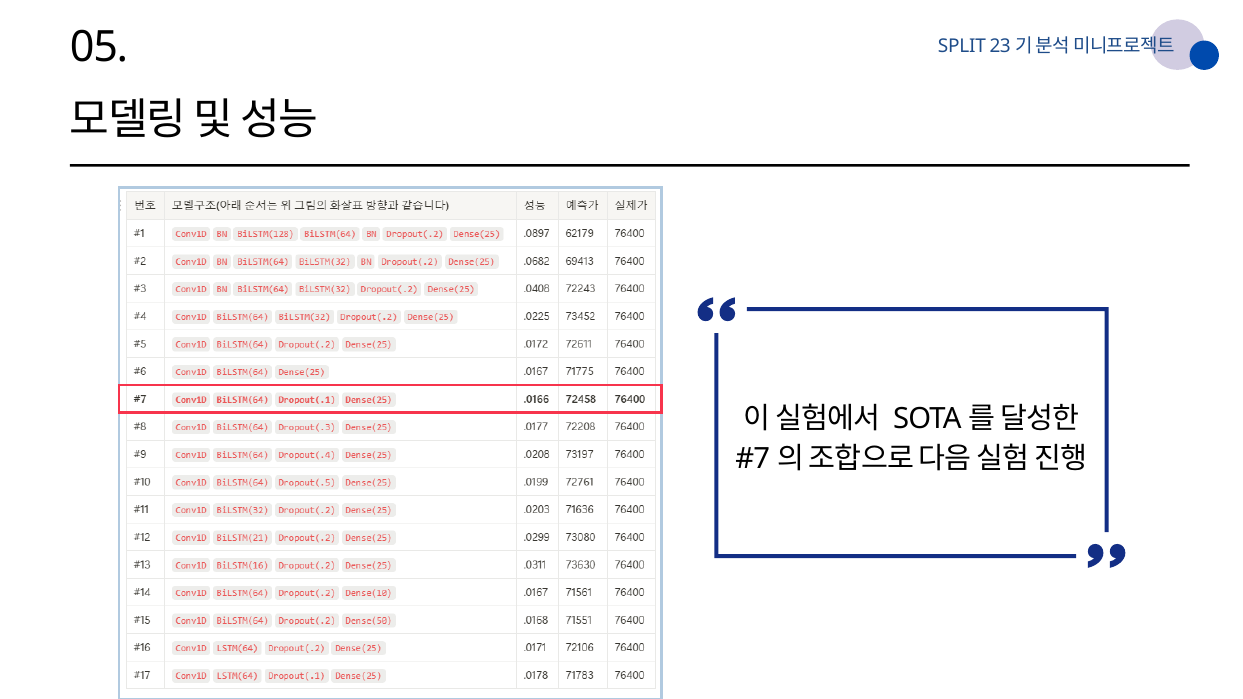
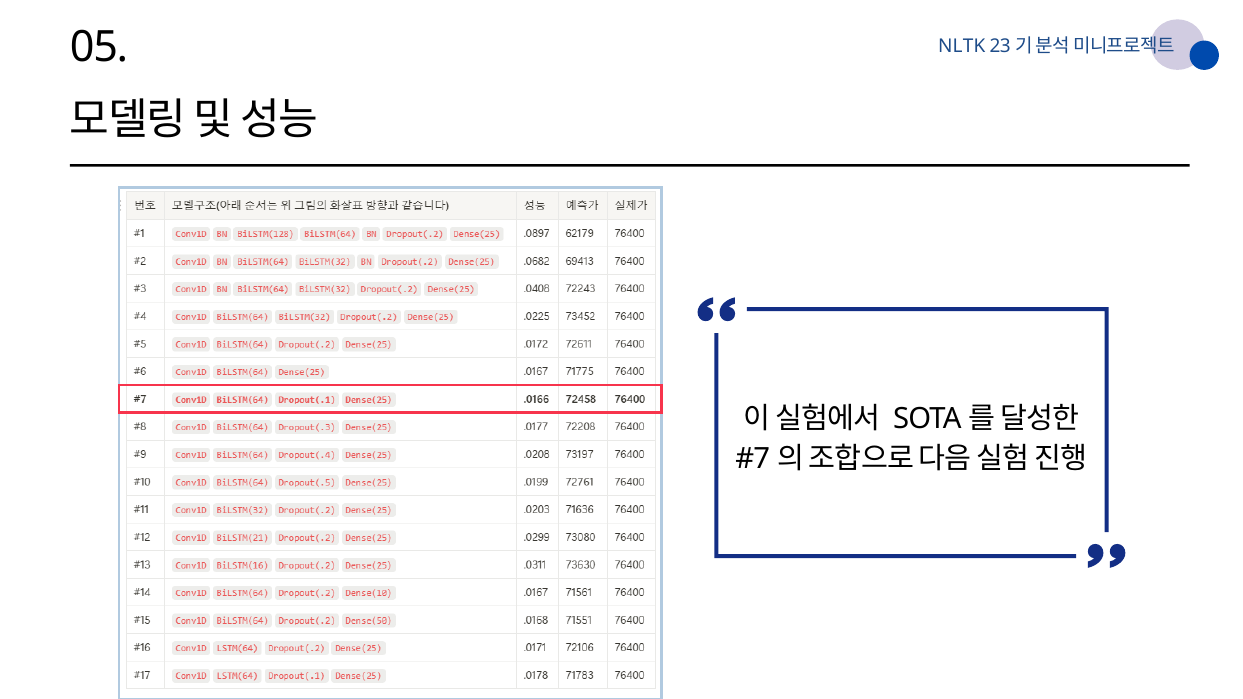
SPLIT: SPLIT -> NLTK
